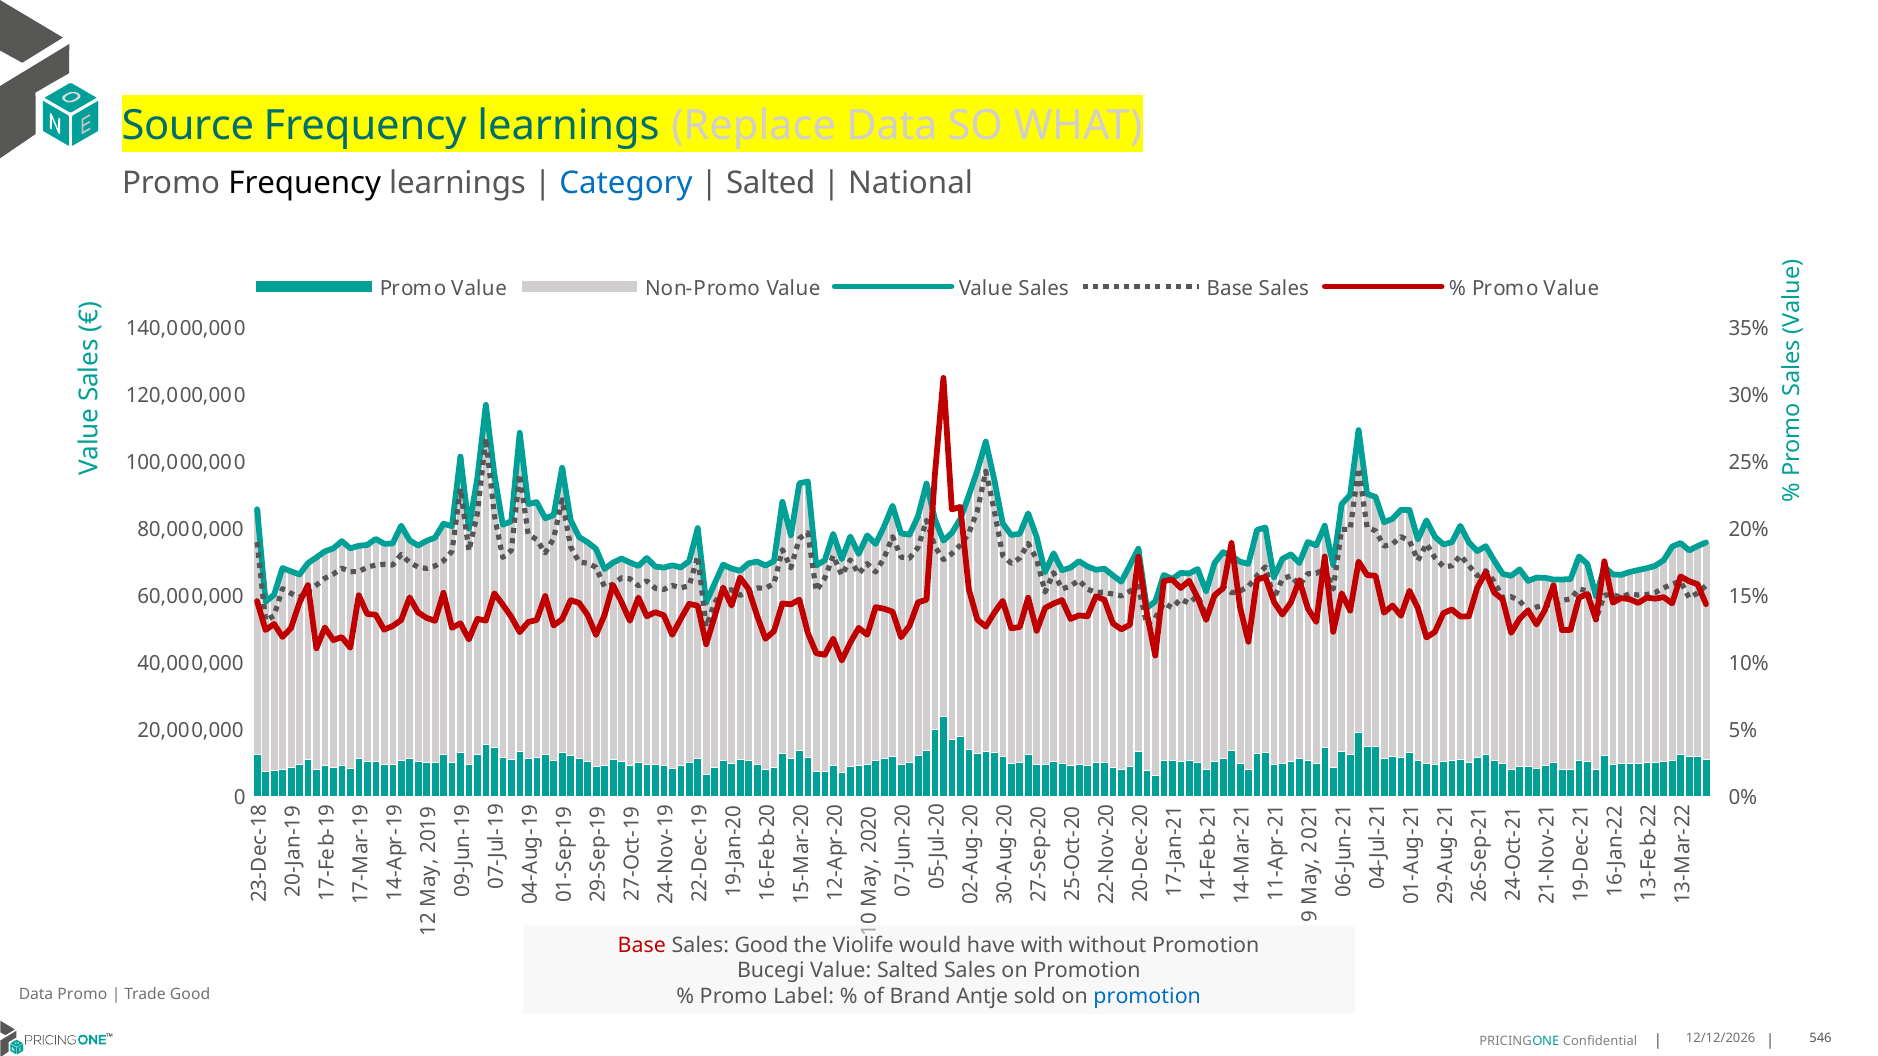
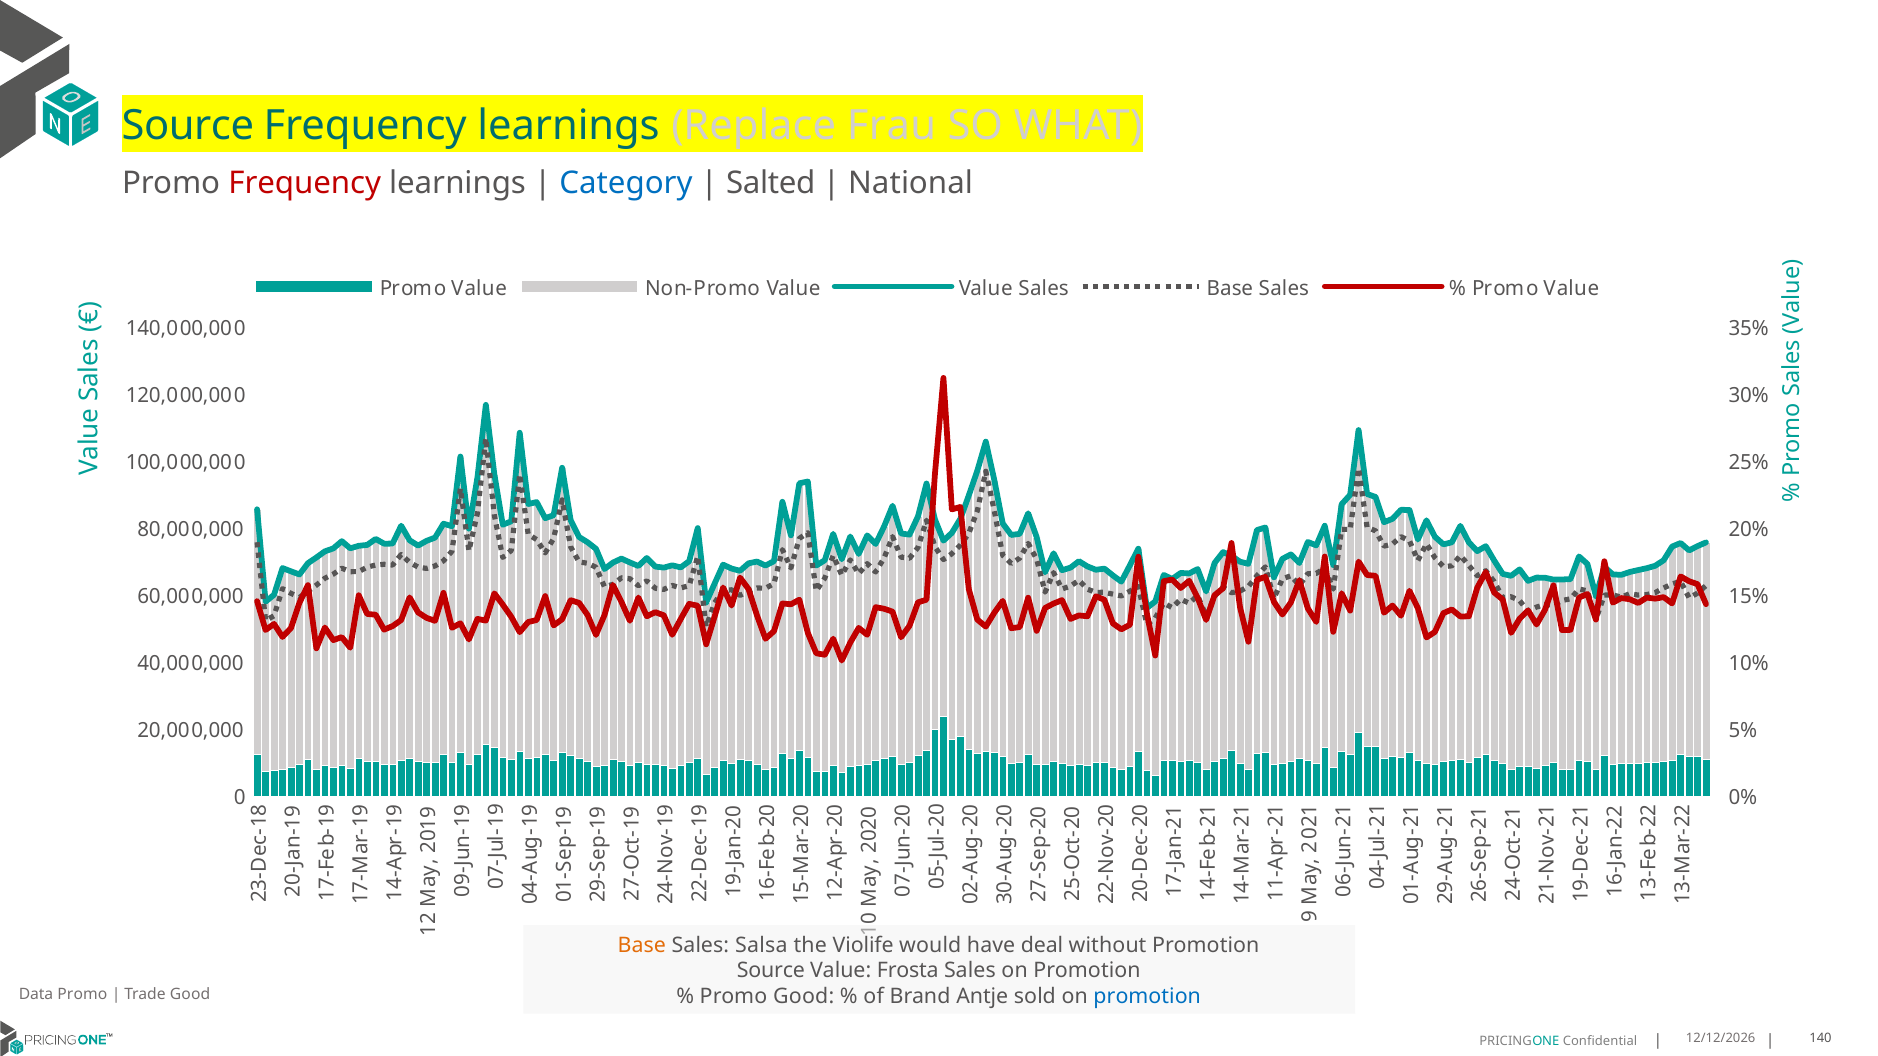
Replace Data: Data -> Frau
Frequency at (305, 183) colour: black -> red
Base at (642, 945) colour: red -> orange
Sales Good: Good -> Salsa
with: with -> deal
Bucegi at (771, 971): Bucegi -> Source
Value Salted: Salted -> Frosta
Promo Label: Label -> Good
546: 546 -> 140
